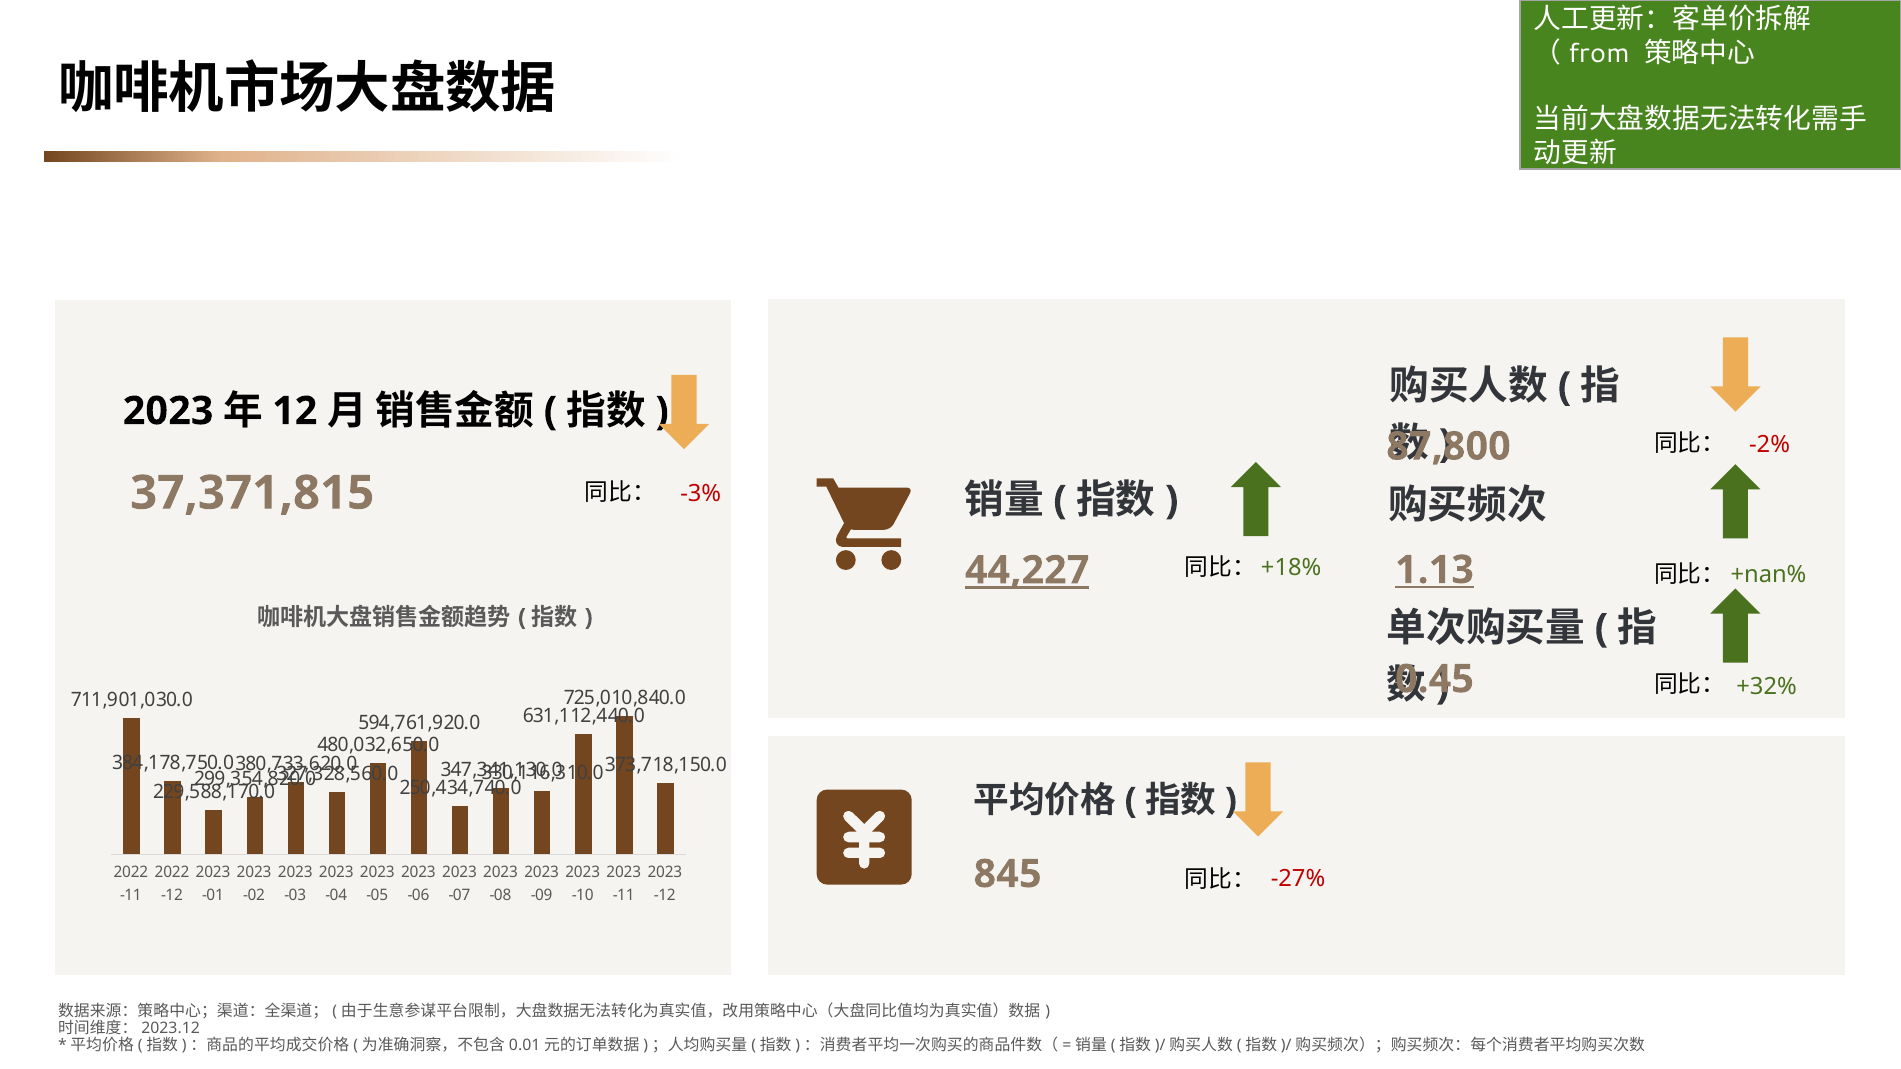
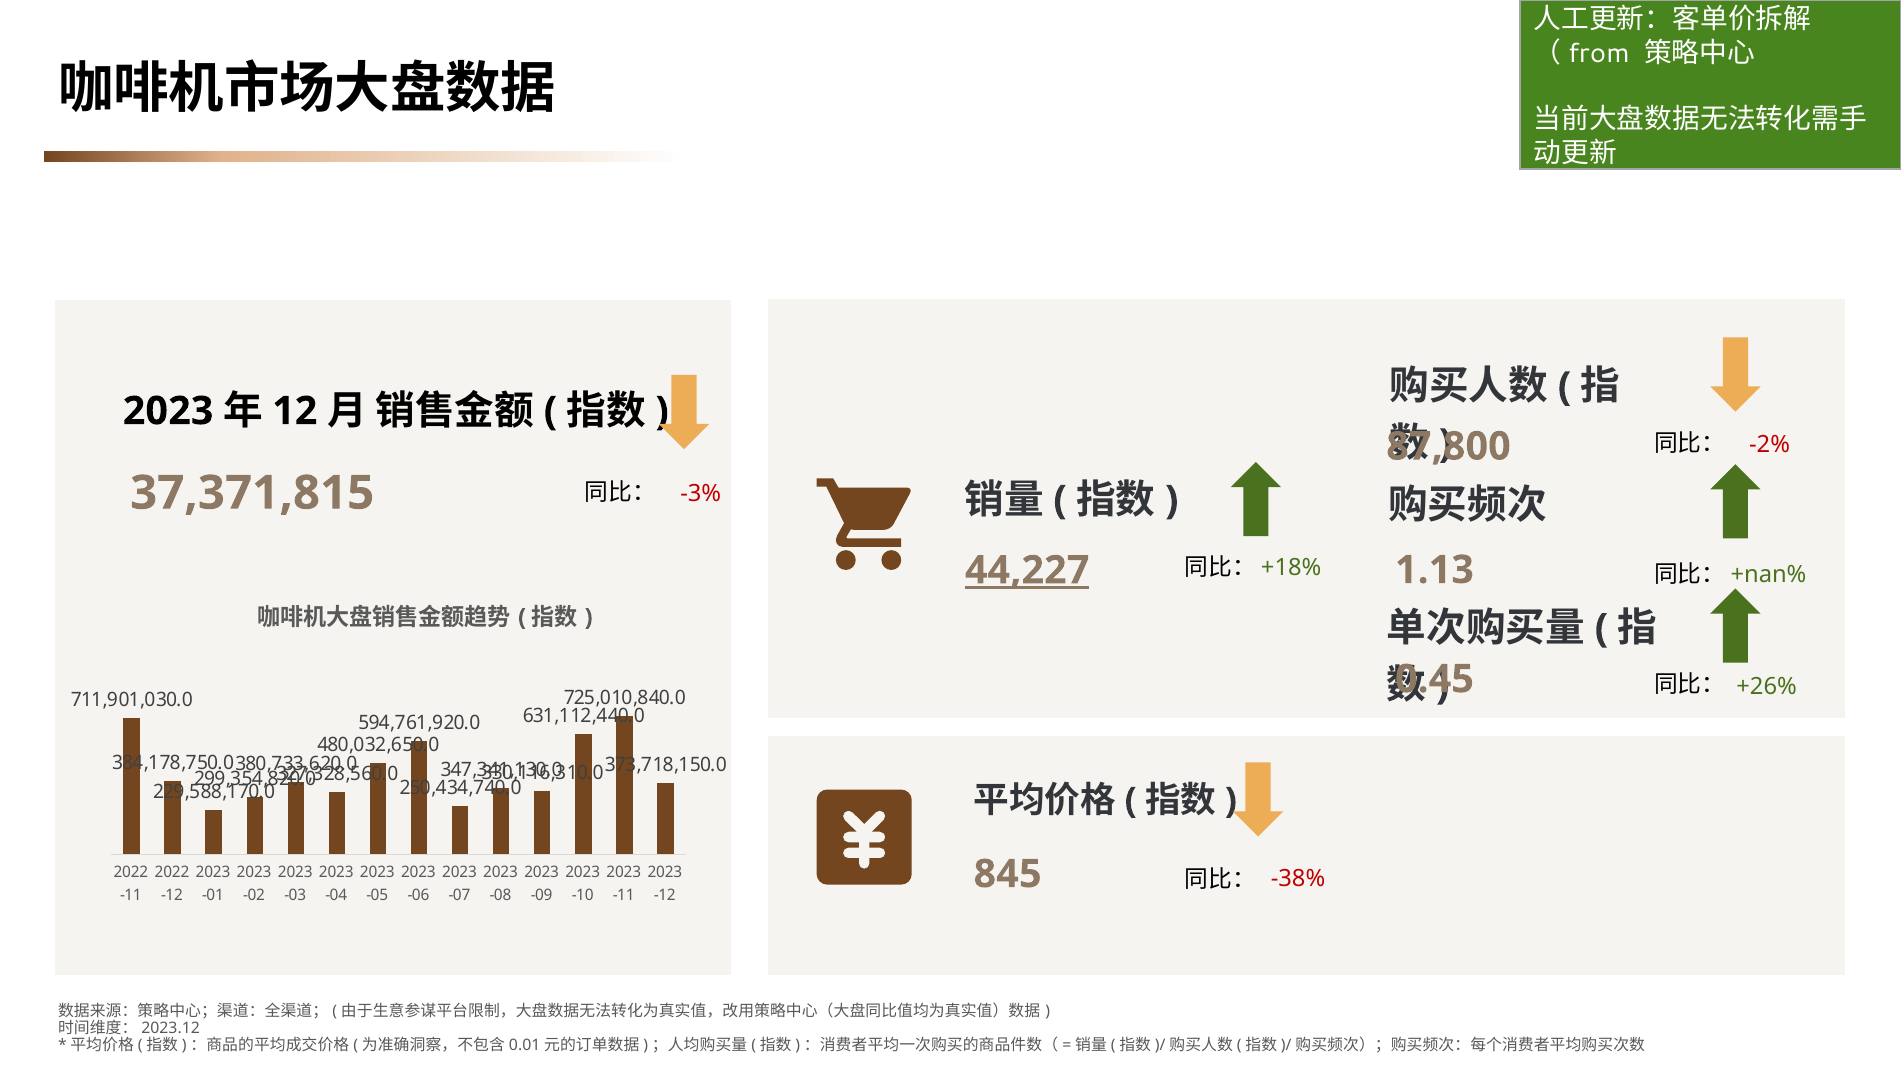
1.13 underline: present -> none
+32%: +32% -> +26%
-27%: -27% -> -38%
